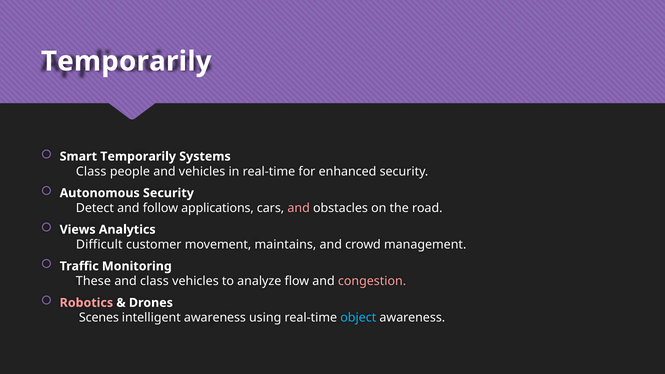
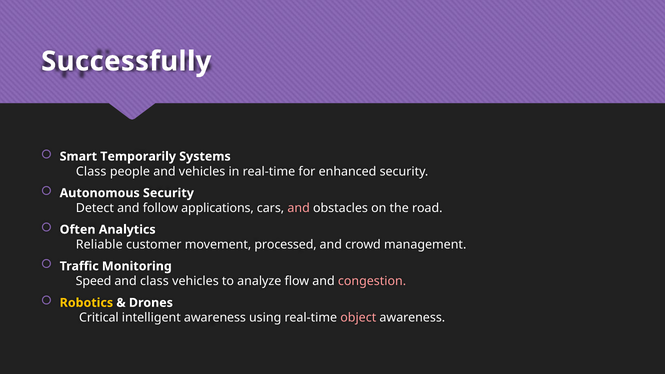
Temporarily at (126, 61): Temporarily -> Successfully
Views: Views -> Often
Difficult: Difficult -> Reliable
maintains: maintains -> processed
These: These -> Speed
Robotics colour: pink -> yellow
Scenes: Scenes -> Critical
object colour: light blue -> pink
